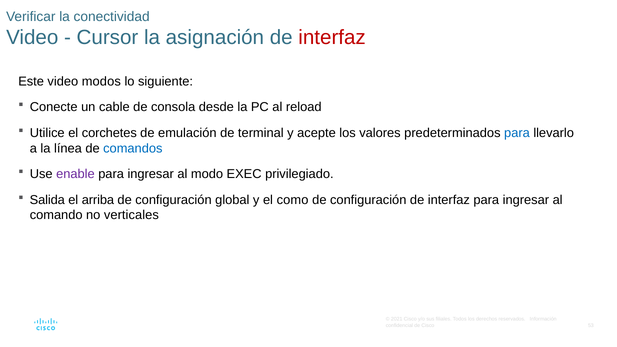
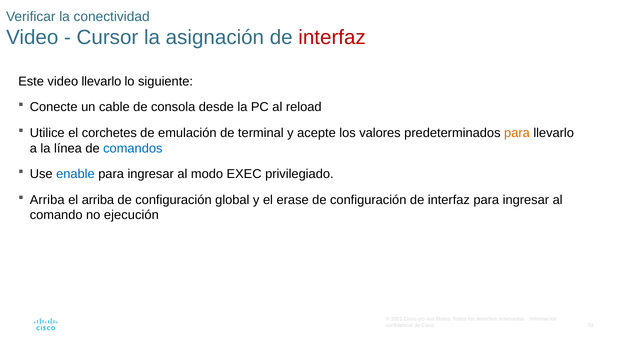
video modos: modos -> llevarlo
para at (517, 133) colour: blue -> orange
enable colour: purple -> blue
Salida at (47, 200): Salida -> Arriba
como: como -> erase
verticales: verticales -> ejecución
